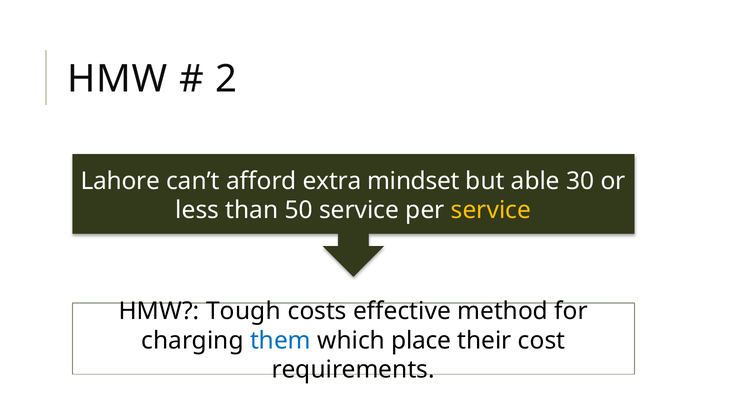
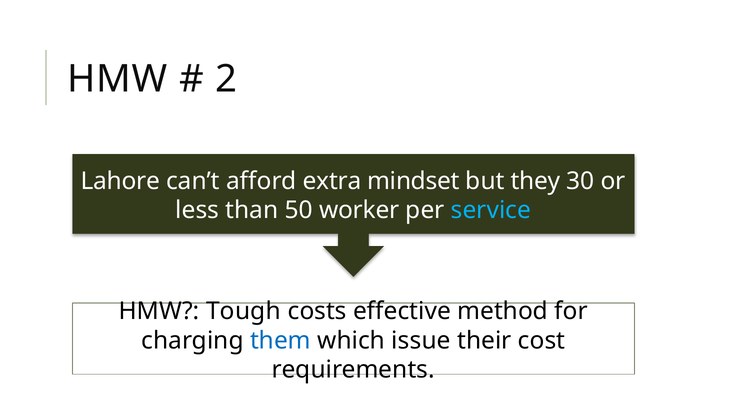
able: able -> they
50 service: service -> worker
service at (491, 210) colour: yellow -> light blue
place: place -> issue
